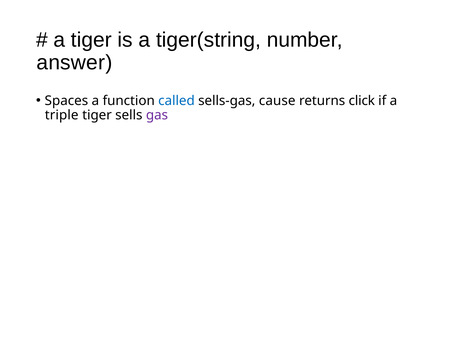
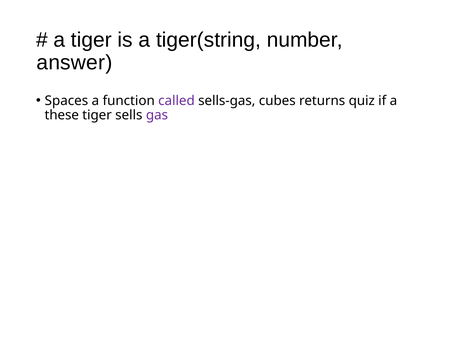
called colour: blue -> purple
cause: cause -> cubes
click: click -> quiz
triple: triple -> these
